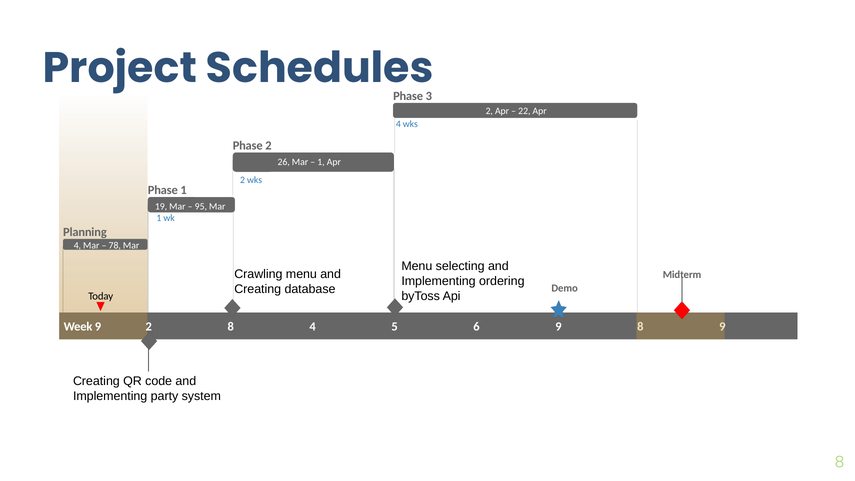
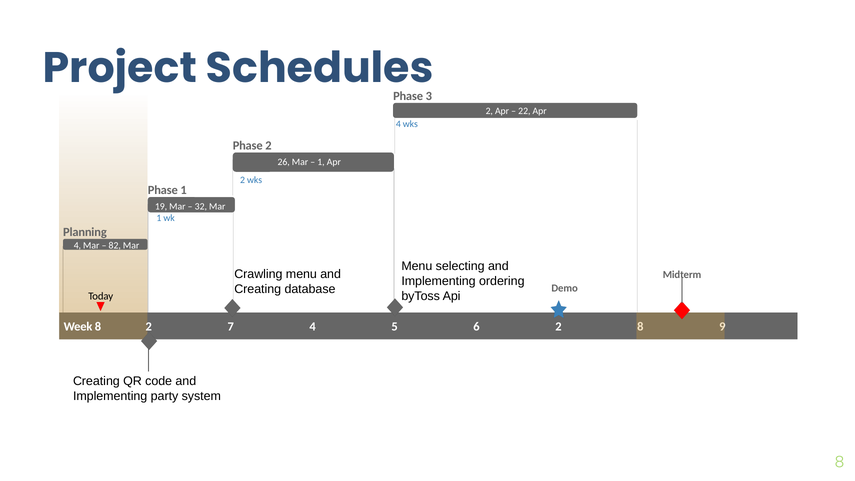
95: 95 -> 32
78: 78 -> 82
Week 9: 9 -> 8
8 at (231, 327): 8 -> 7
6 9: 9 -> 2
